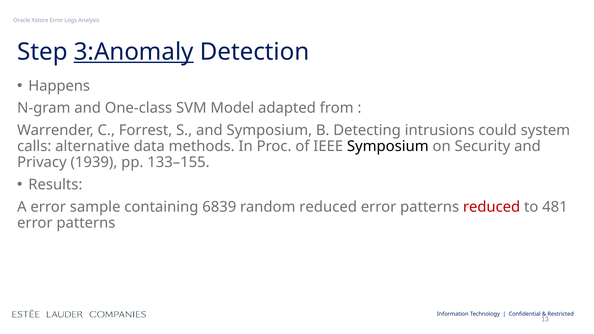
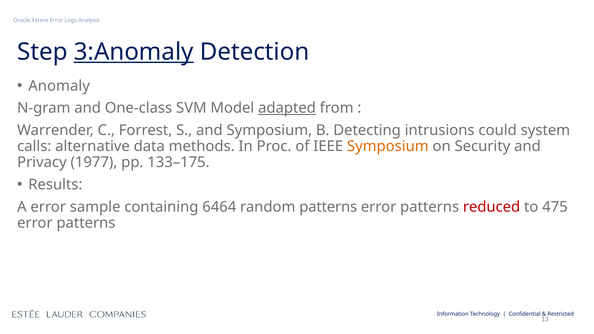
Happens: Happens -> Anomaly
adapted underline: none -> present
Symposium at (388, 146) colour: black -> orange
1939: 1939 -> 1977
133–155: 133–155 -> 133–175
6839: 6839 -> 6464
random reduced: reduced -> patterns
481: 481 -> 475
